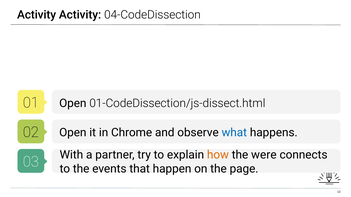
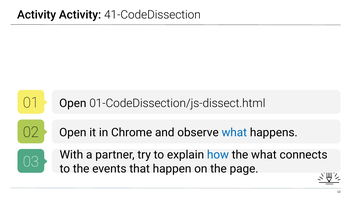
04-CodeDissection: 04-CodeDissection -> 41-CodeDissection
how colour: orange -> blue
the were: were -> what
